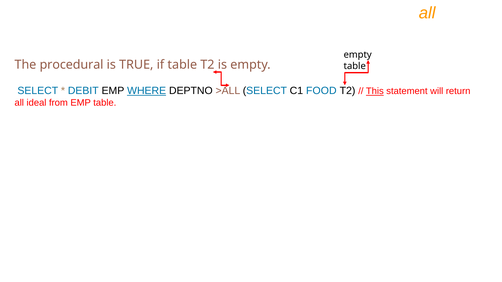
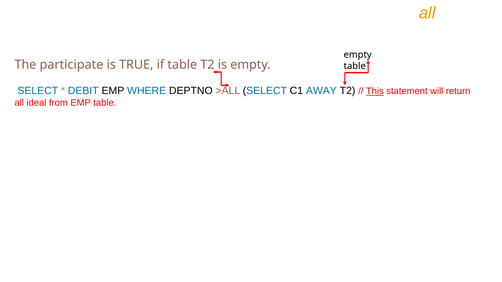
procedural: procedural -> participate
WHERE underline: present -> none
FOOD: FOOD -> AWAY
